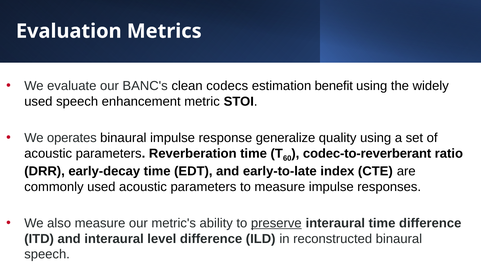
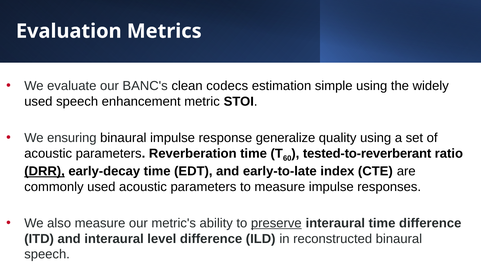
benefit: benefit -> simple
operates: operates -> ensuring
codec-to-reverberant: codec-to-reverberant -> tested-to-reverberant
DRR underline: none -> present
